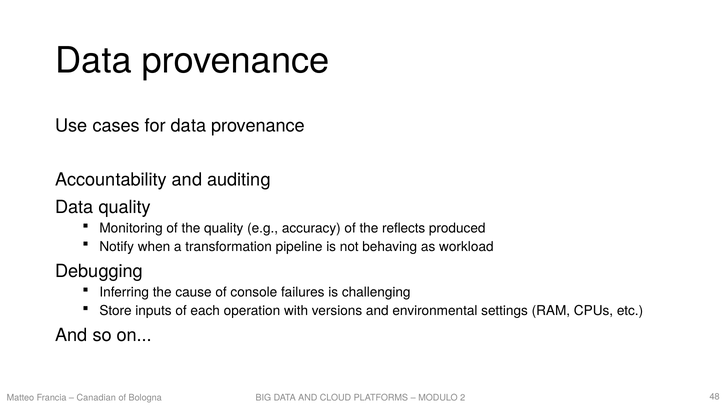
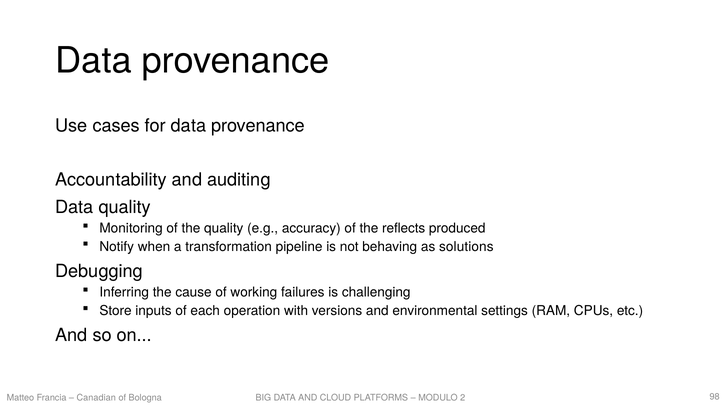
workload: workload -> solutions
console: console -> working
48: 48 -> 98
